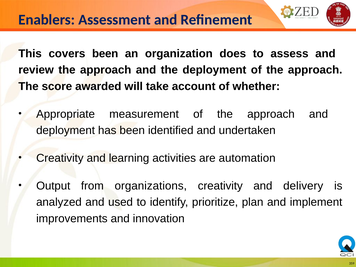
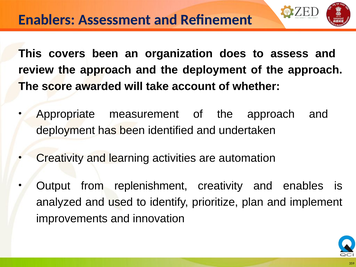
organizations: organizations -> replenishment
delivery: delivery -> enables
